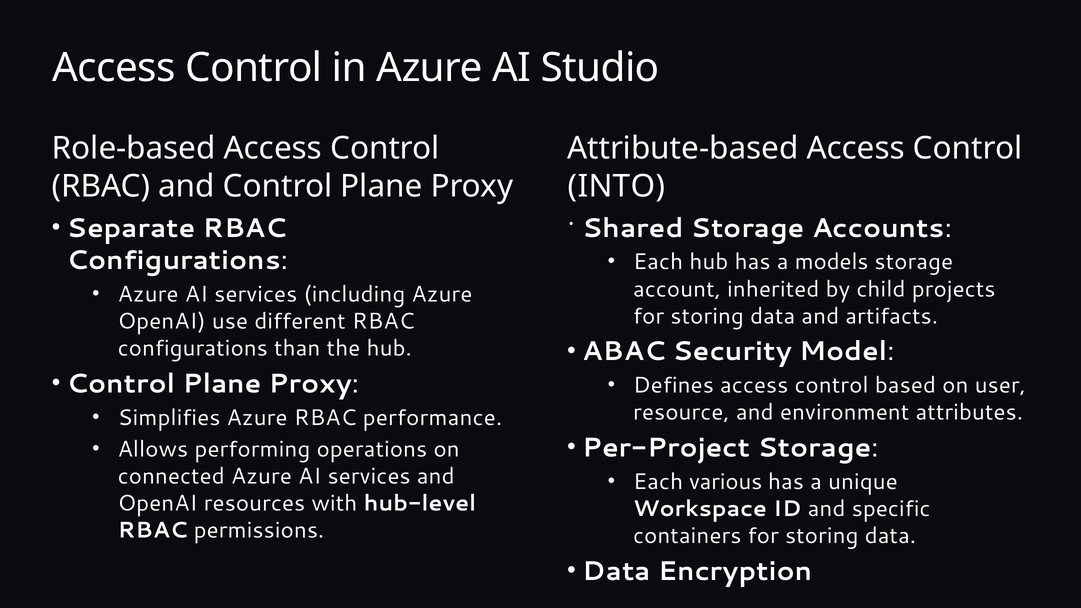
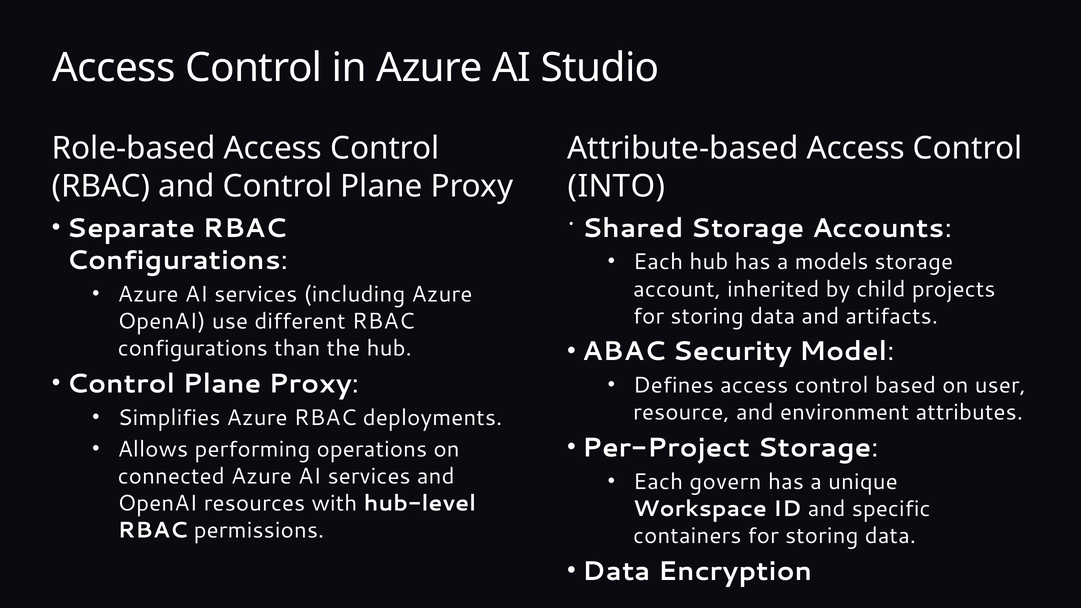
performance: performance -> deployments
various: various -> govern
